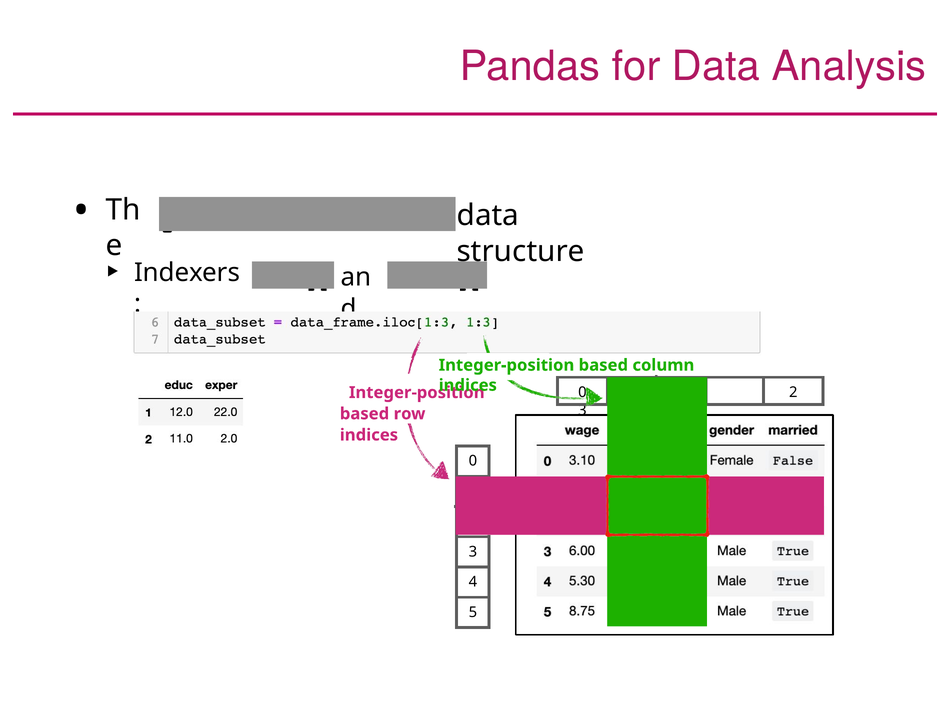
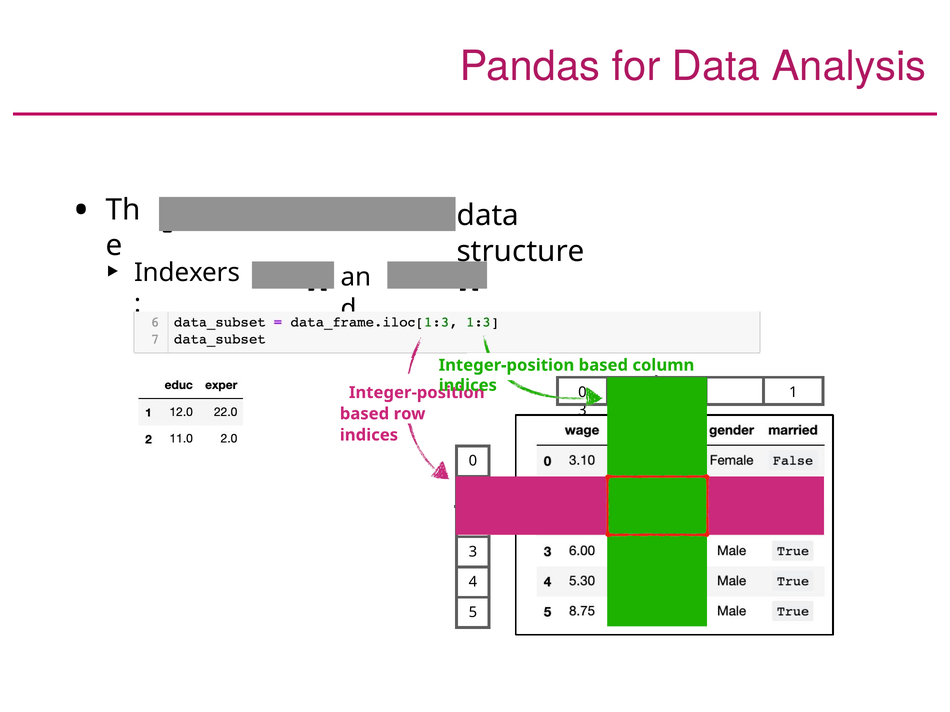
2 at (793, 393): 2 -> 1
